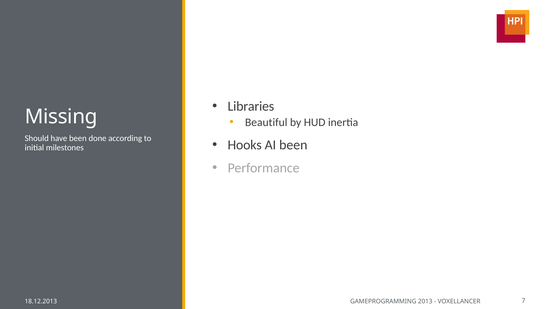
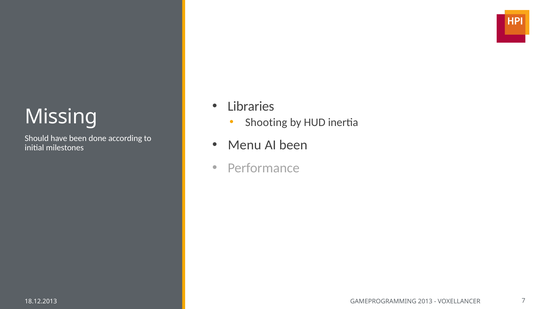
Beautiful: Beautiful -> Shooting
Hooks: Hooks -> Menu
